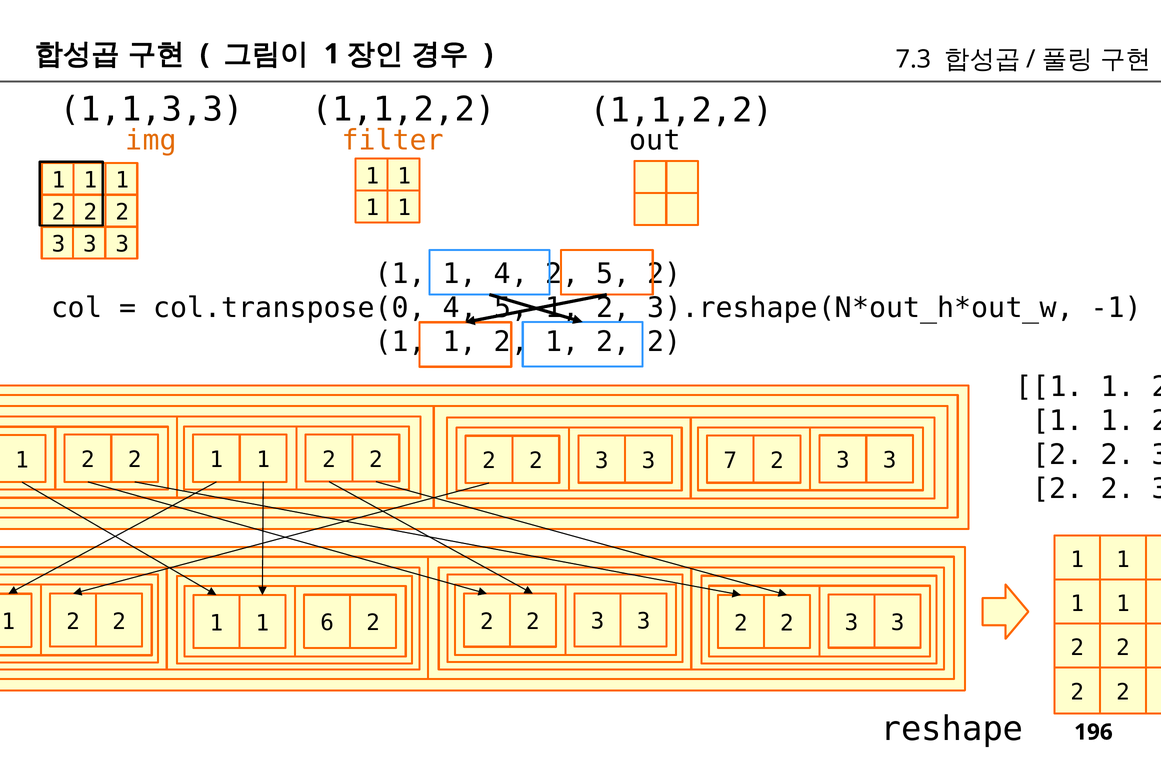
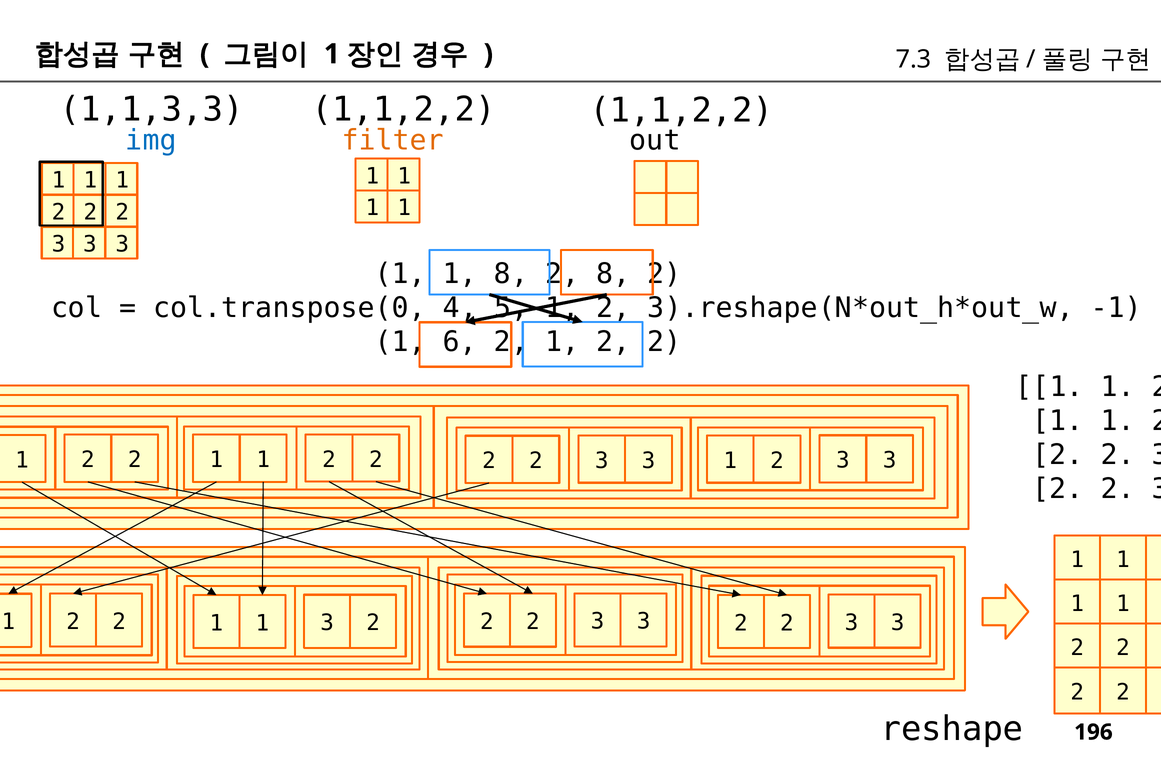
img colour: orange -> blue
1 4: 4 -> 8
2 5: 5 -> 8
1 at (460, 342): 1 -> 6
7 at (730, 460): 7 -> 1
1 6: 6 -> 3
